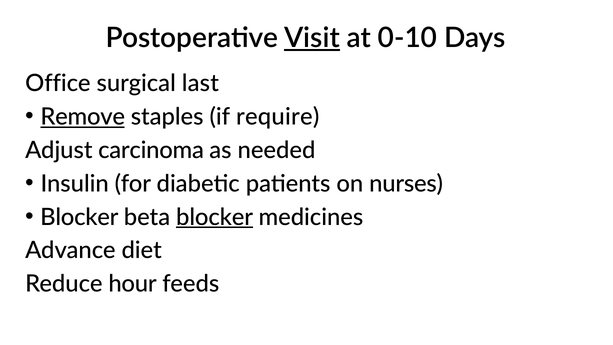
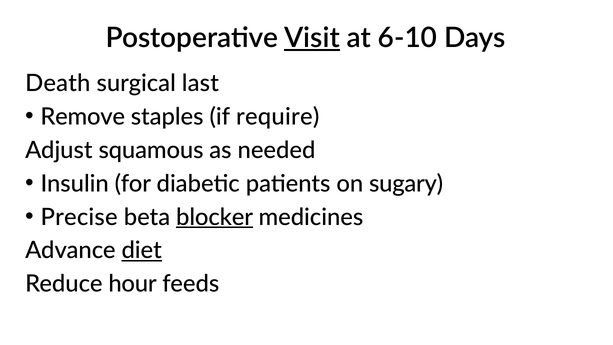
0-10: 0-10 -> 6-10
Office: Office -> Death
Remove underline: present -> none
carcinoma: carcinoma -> squamous
nurses: nurses -> sugary
Blocker at (79, 217): Blocker -> Precise
diet underline: none -> present
